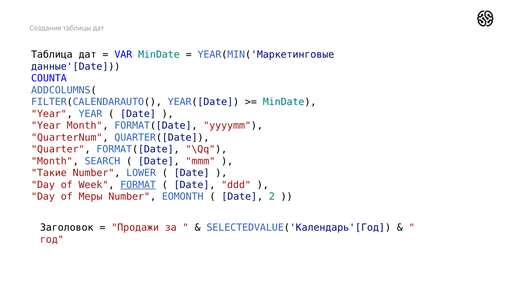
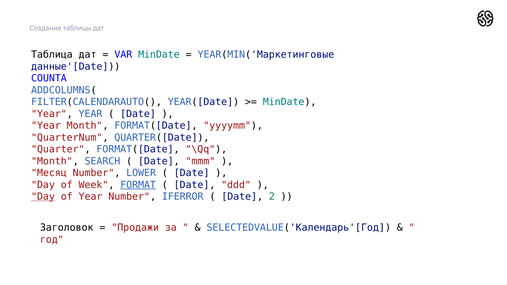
Такие: Такие -> Месяц
Day at (43, 197) underline: none -> present
of Меры: Меры -> Year
EOMONTH: EOMONTH -> IFERROR
